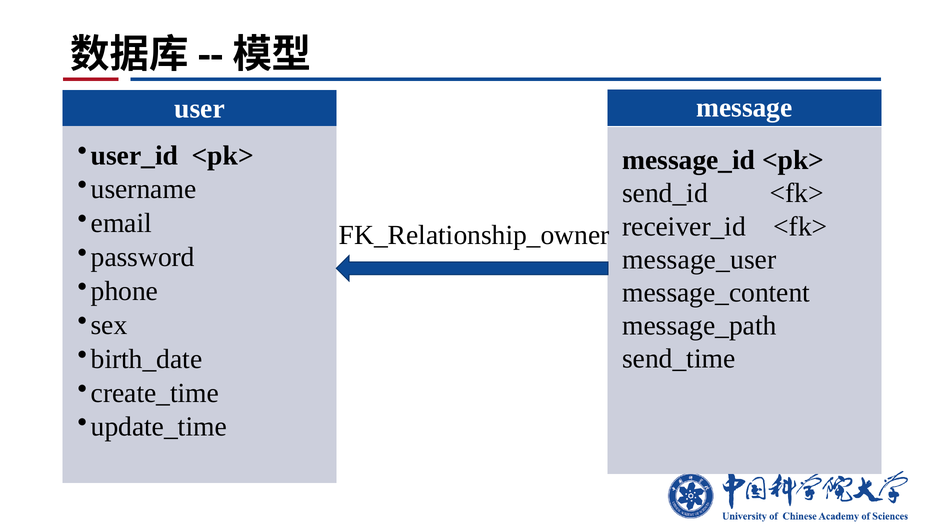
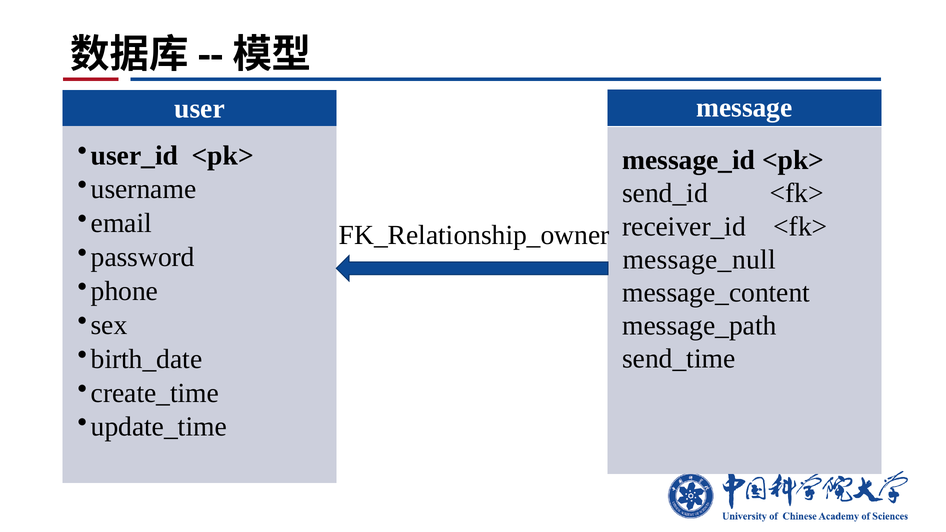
message_user: message_user -> message_null
